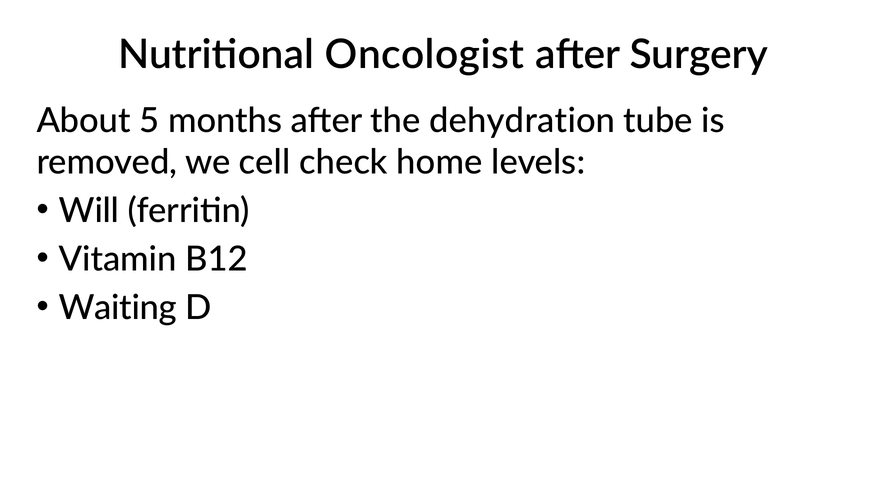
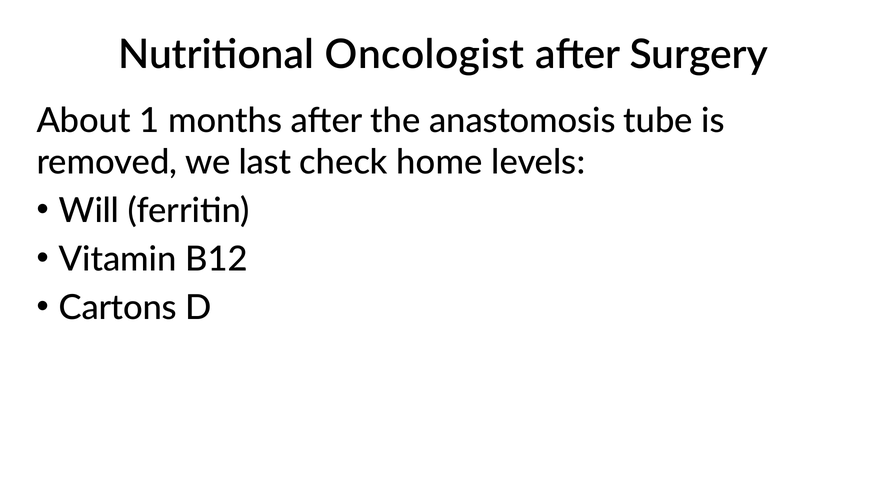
5: 5 -> 1
dehydration: dehydration -> anastomosis
cell: cell -> last
Waiting: Waiting -> Cartons
